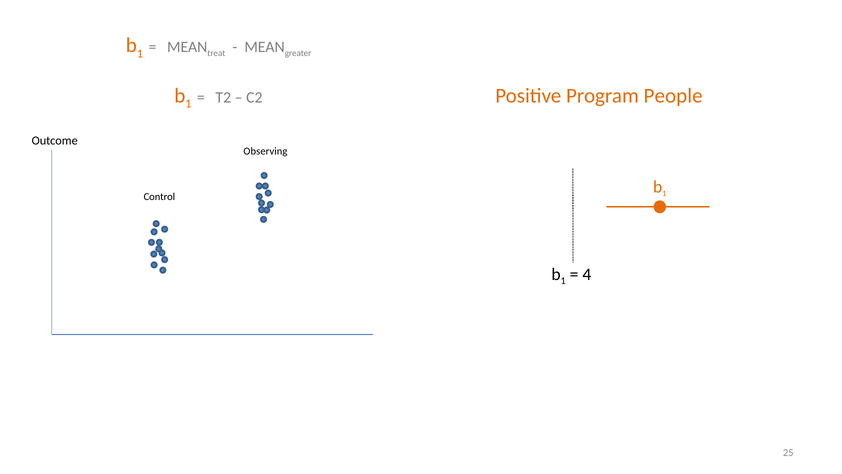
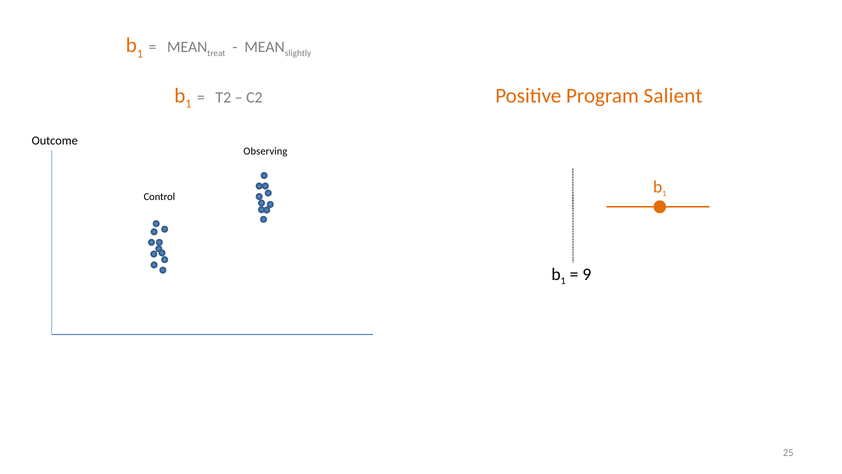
greater: greater -> slightly
People: People -> Salient
4: 4 -> 9
